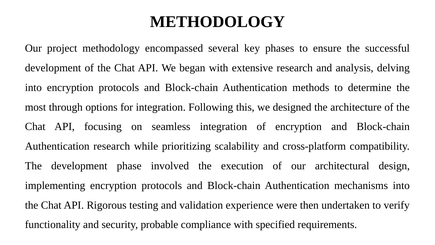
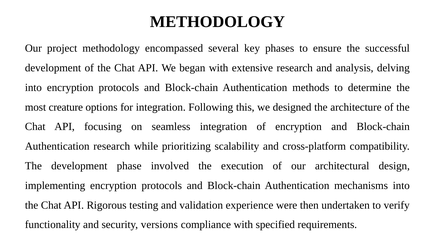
through: through -> creature
probable: probable -> versions
